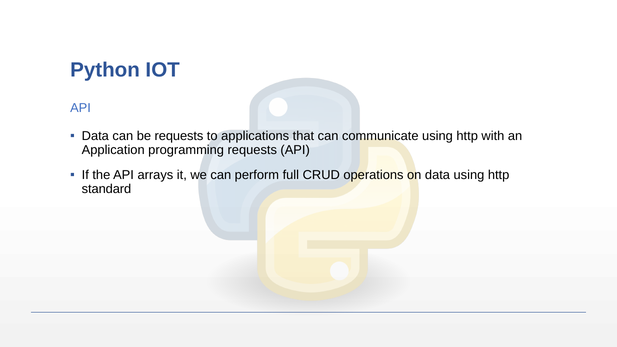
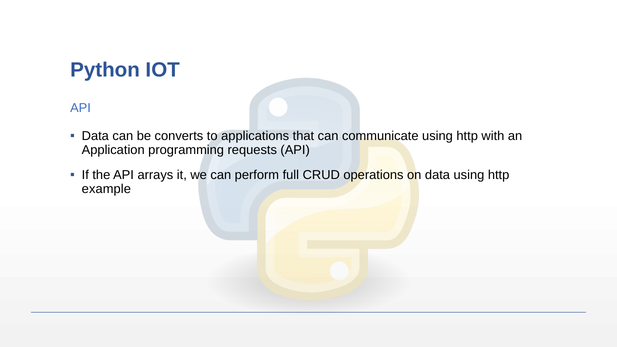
be requests: requests -> converts
standard: standard -> example
